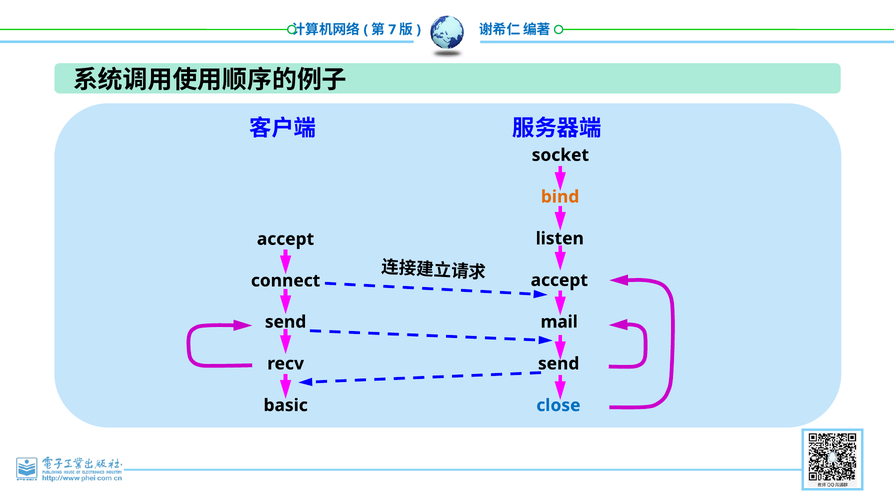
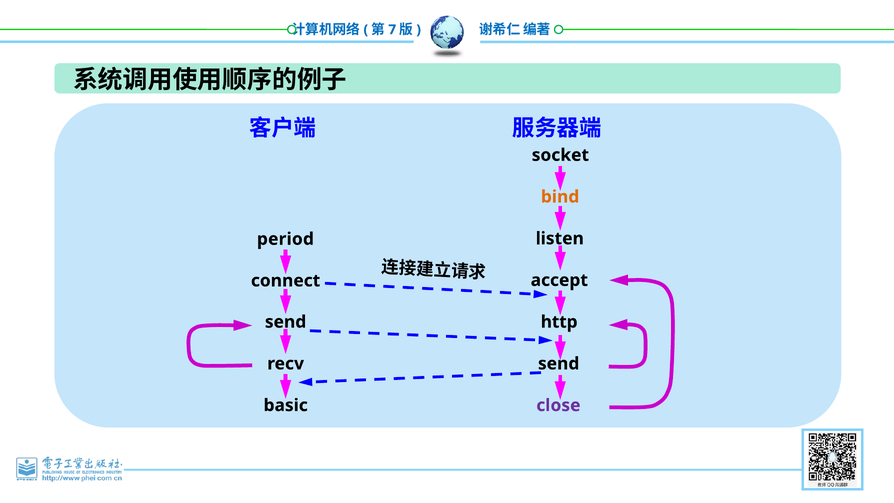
accept at (286, 239): accept -> period
mail: mail -> http
close colour: blue -> purple
